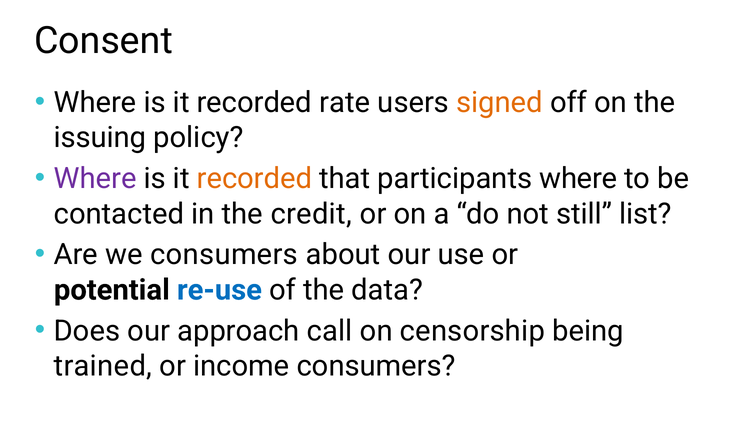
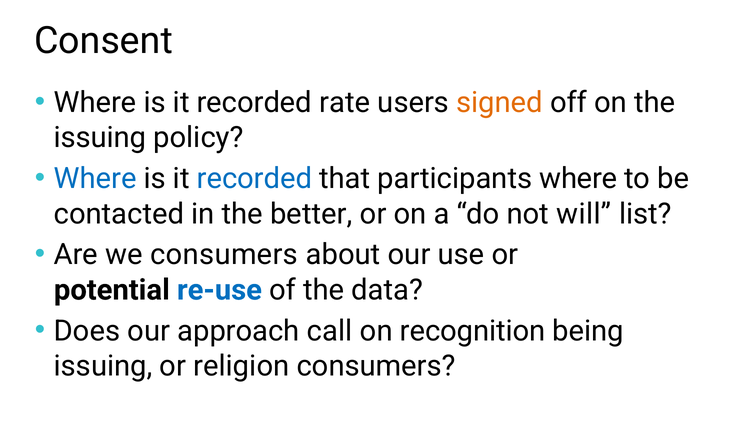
Where at (95, 179) colour: purple -> blue
recorded at (254, 179) colour: orange -> blue
credit: credit -> better
still: still -> will
censorship: censorship -> recognition
trained at (103, 366): trained -> issuing
income: income -> religion
